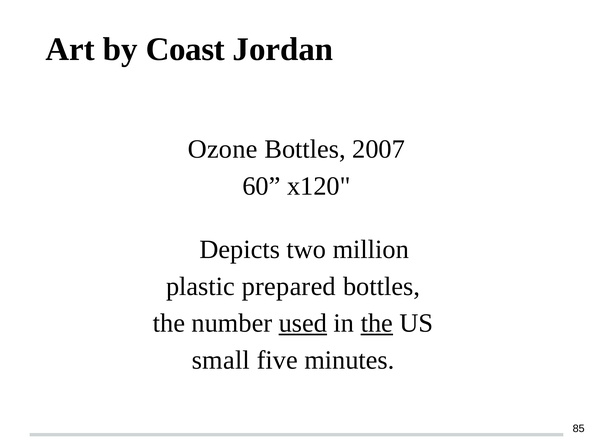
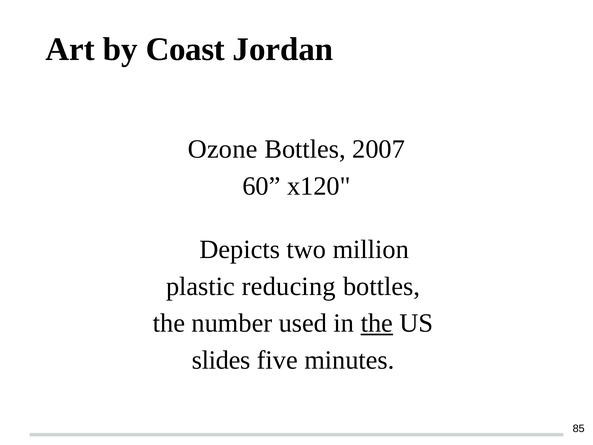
prepared: prepared -> reducing
used underline: present -> none
small: small -> slides
